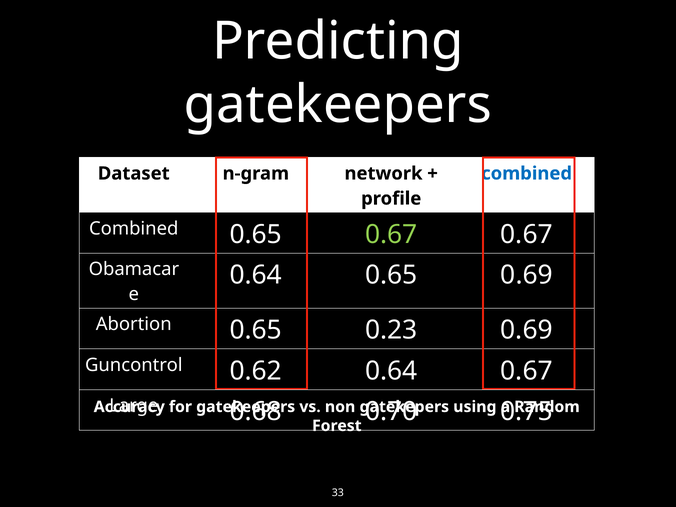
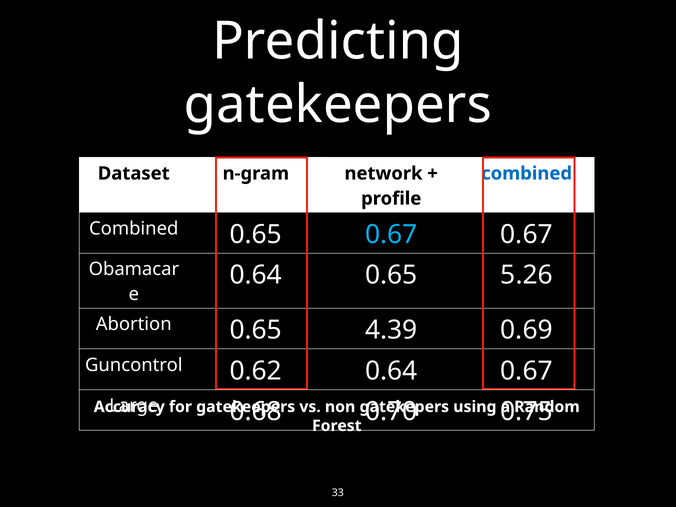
0.67 at (391, 234) colour: light green -> light blue
0.65 0.69: 0.69 -> 5.26
0.23: 0.23 -> 4.39
